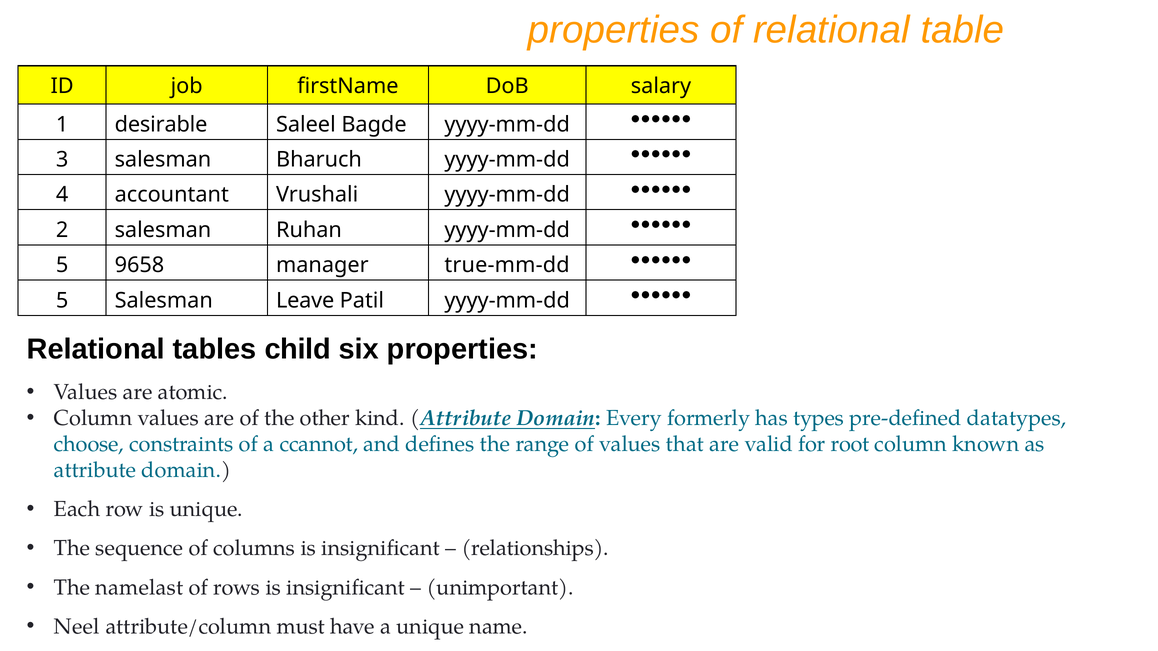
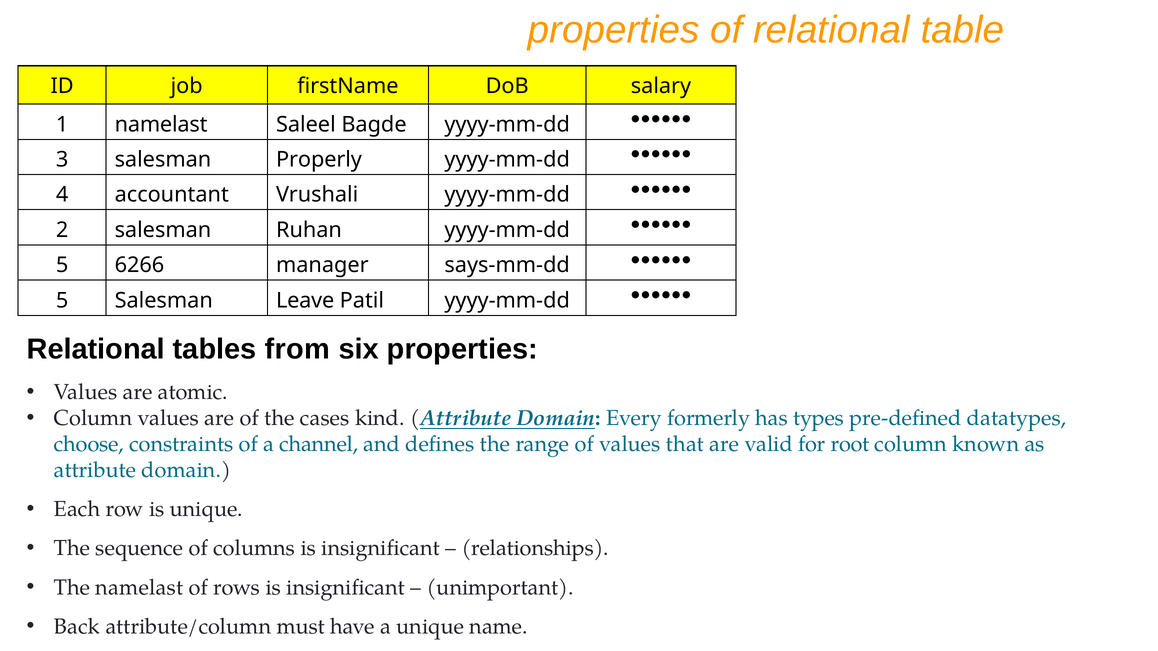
1 desirable: desirable -> namelast
Bharuch: Bharuch -> Properly
9658: 9658 -> 6266
true-mm-dd: true-mm-dd -> says-mm-dd
child: child -> from
other: other -> cases
ccannot: ccannot -> channel
Neel: Neel -> Back
